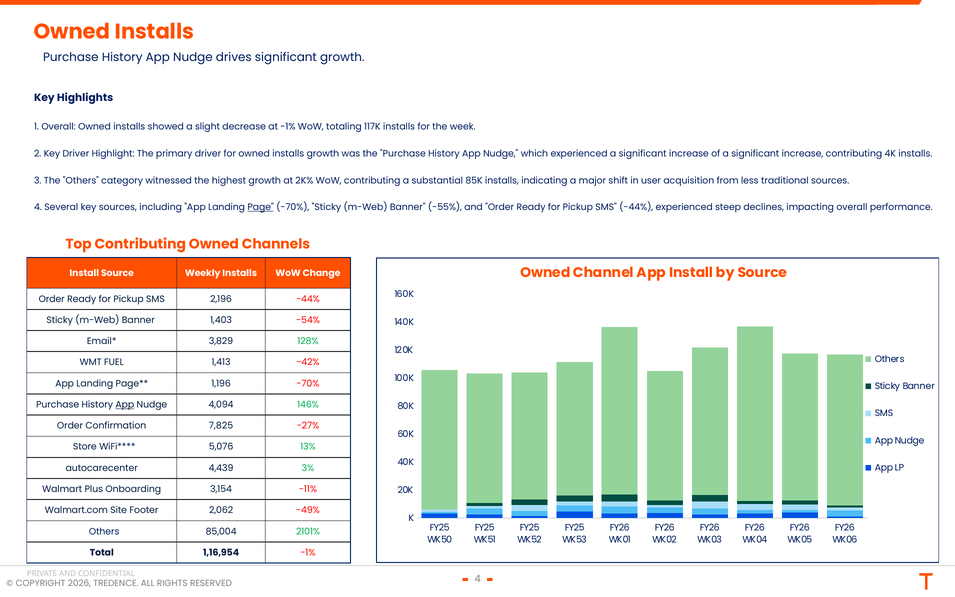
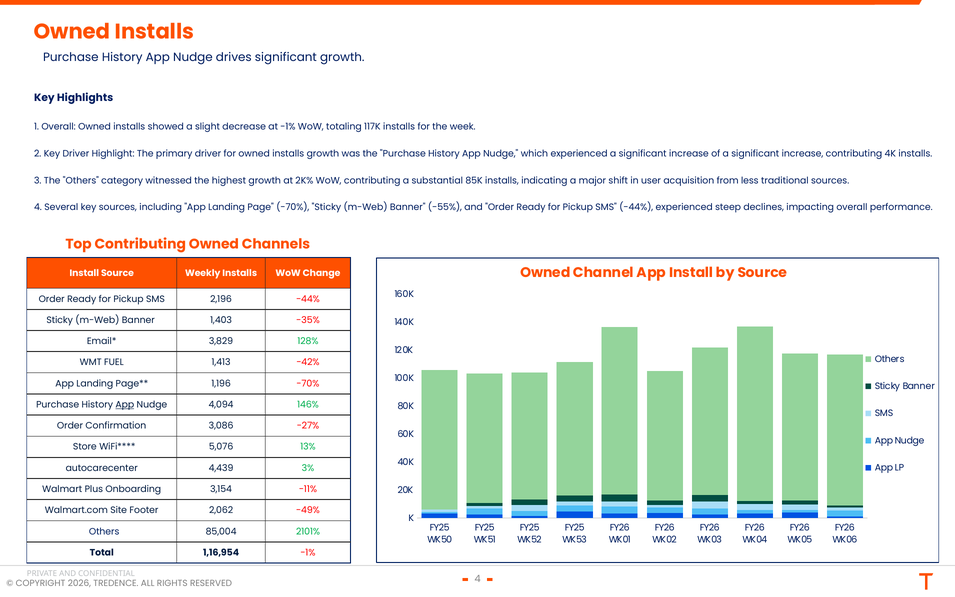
Page underline: present -> none
-54%: -54% -> -35%
7,825: 7,825 -> 3,086
